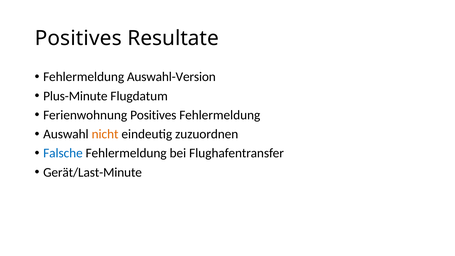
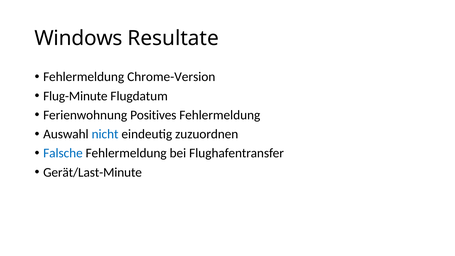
Positives at (78, 38): Positives -> Windows
Auswahl-Version: Auswahl-Version -> Chrome-Version
Plus-Minute: Plus-Minute -> Flug-Minute
nicht colour: orange -> blue
